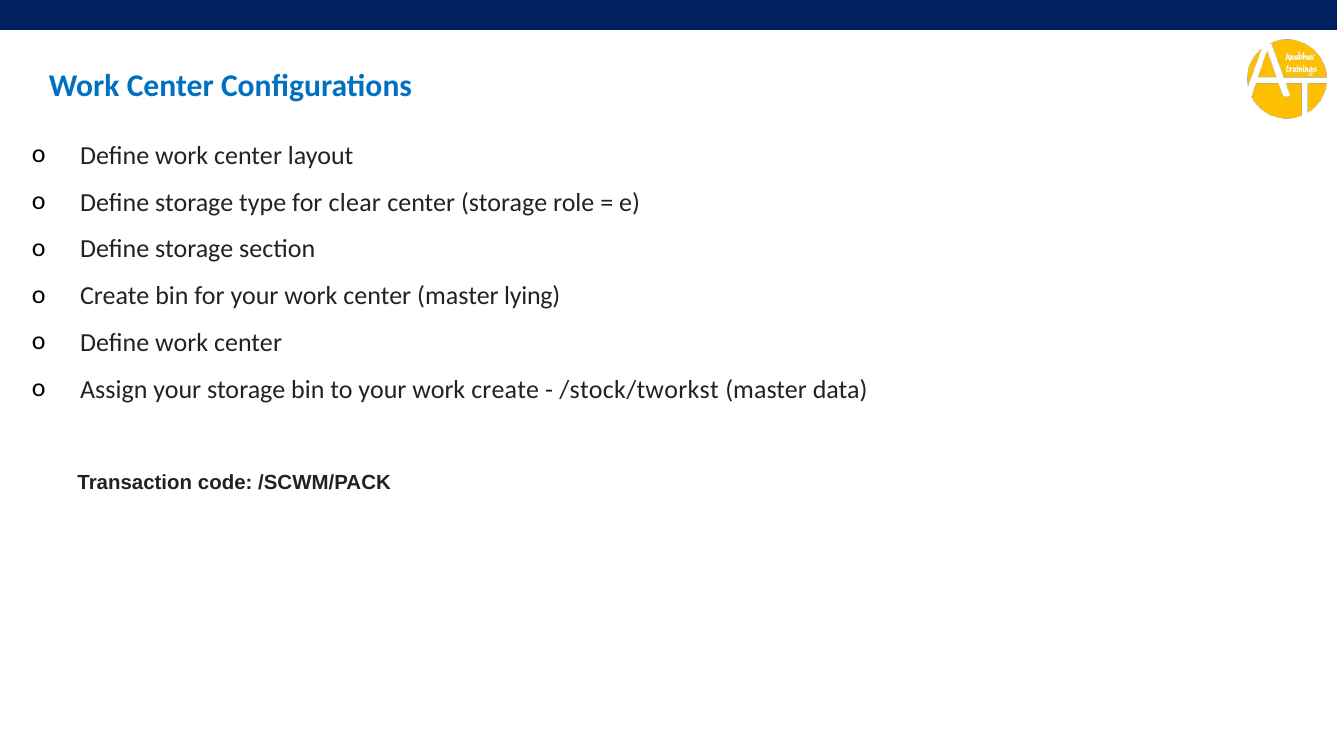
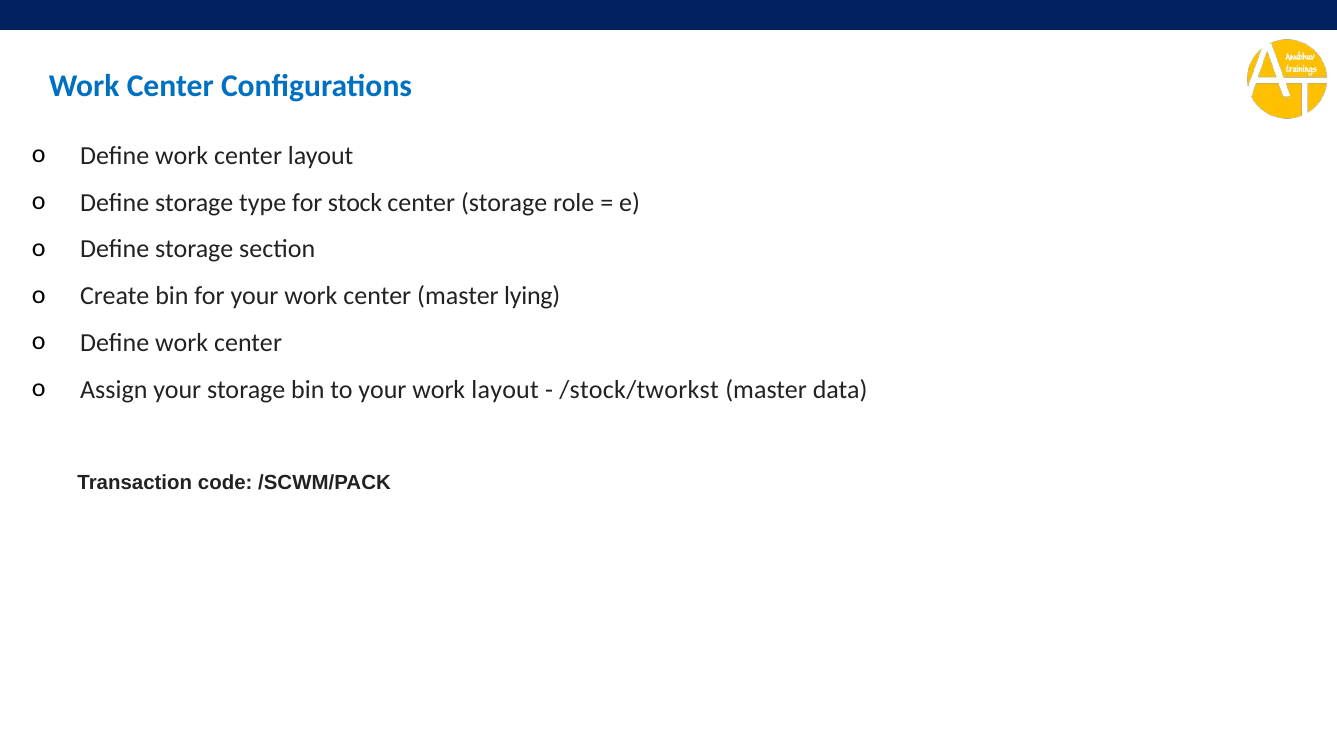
clear: clear -> stock
work create: create -> layout
